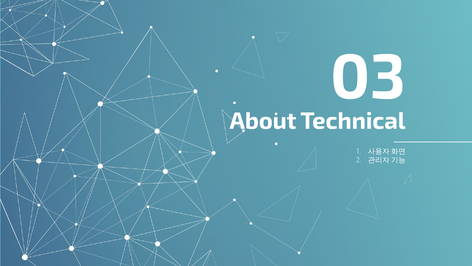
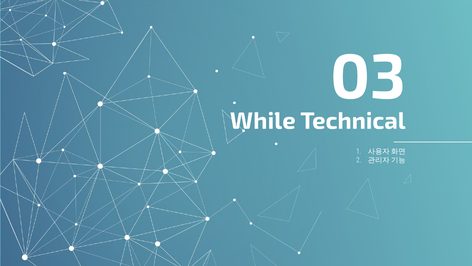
About: About -> While
